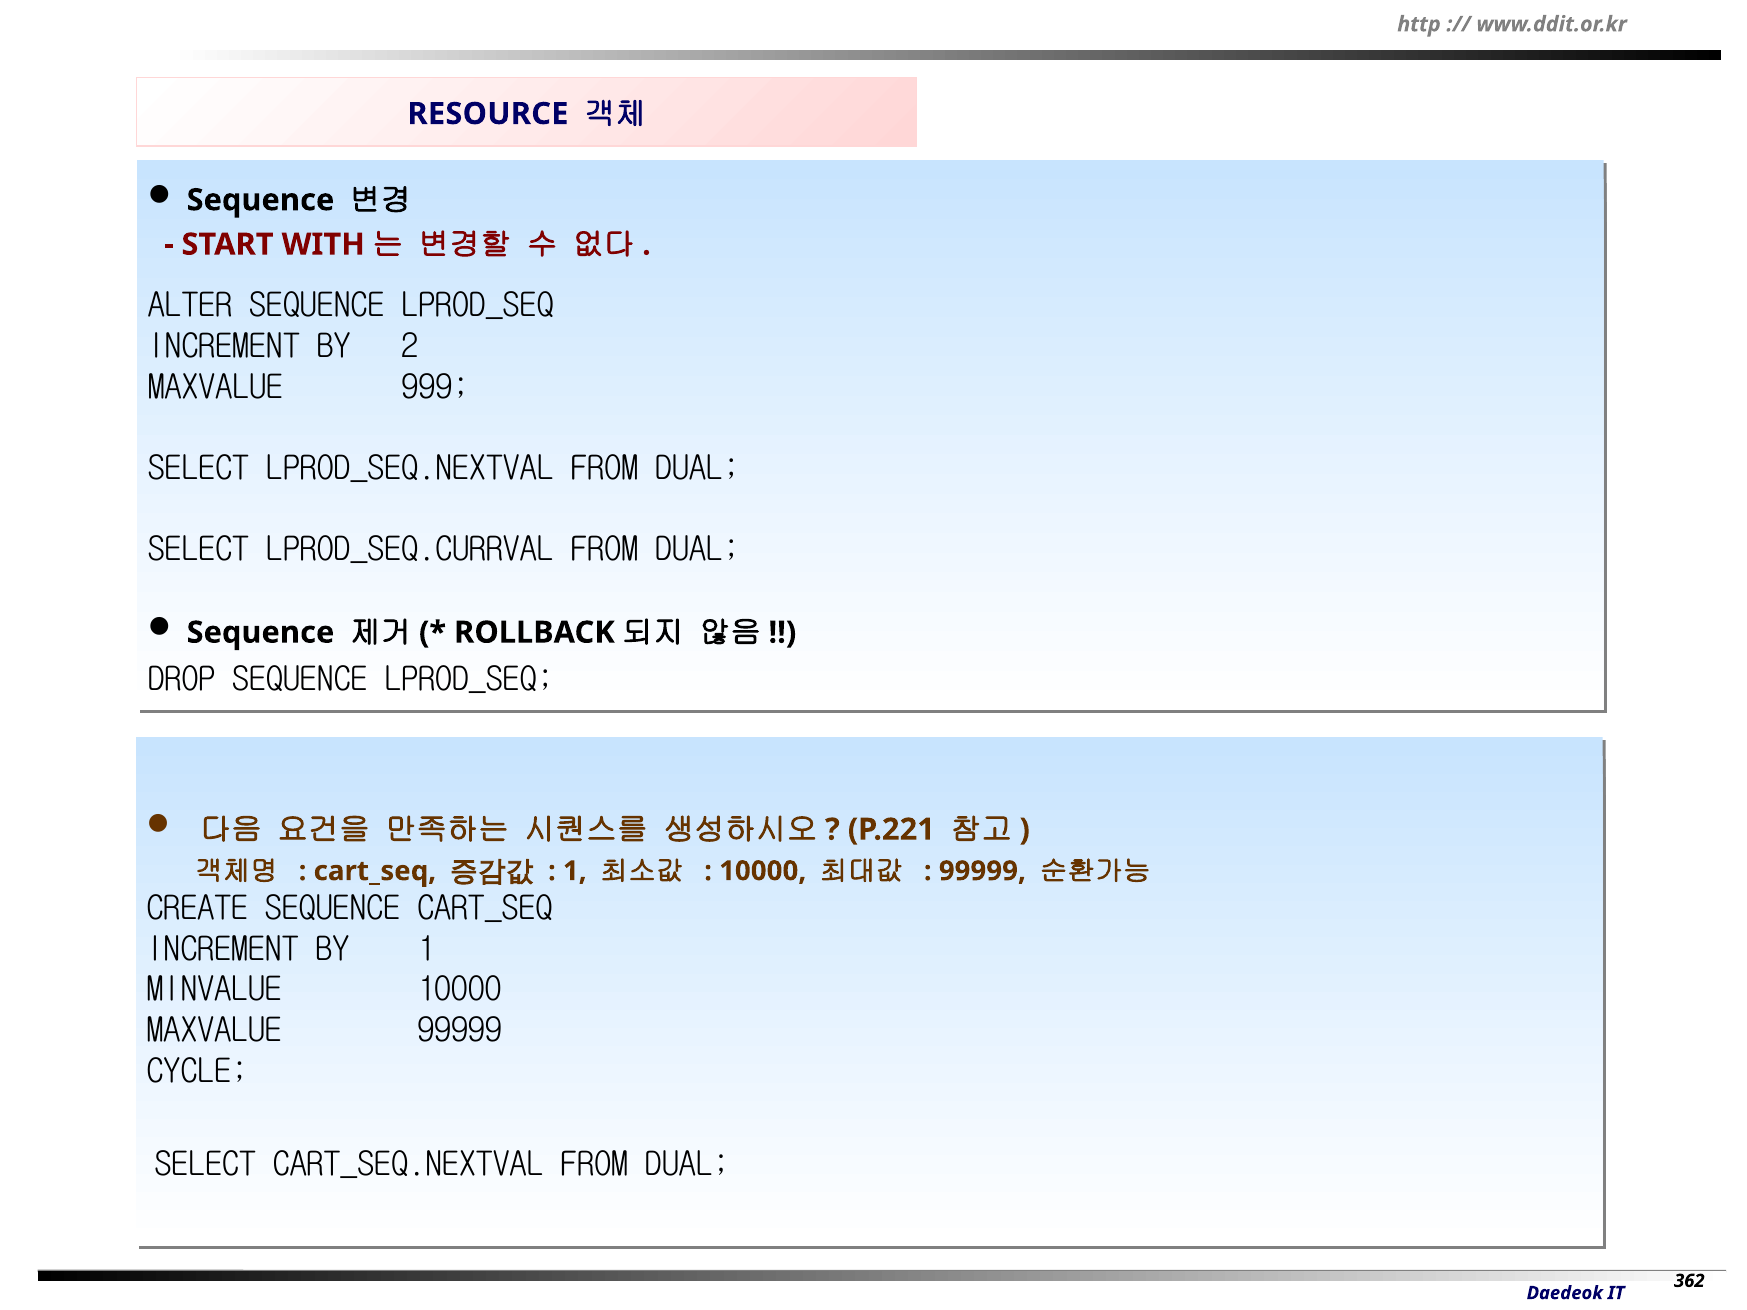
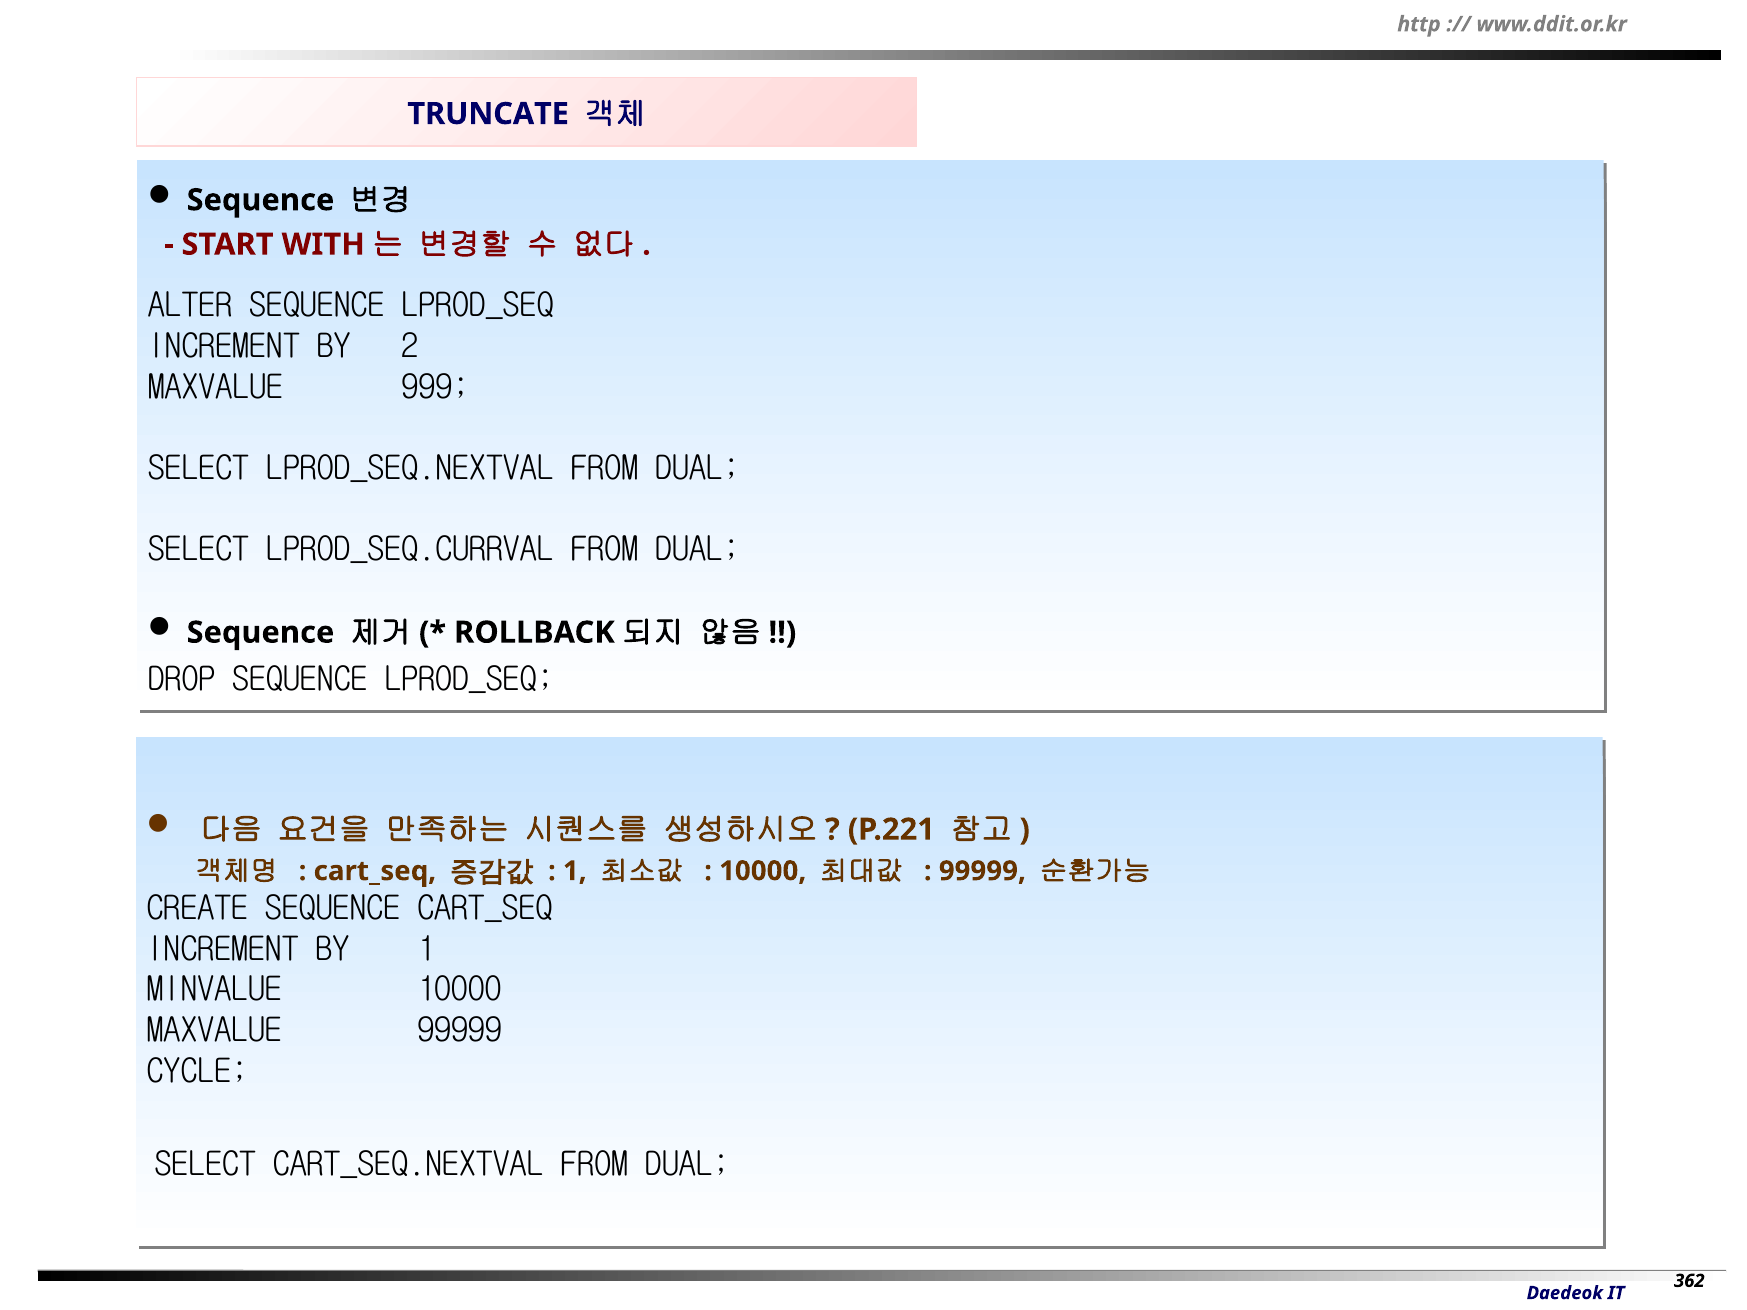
RESOURCE: RESOURCE -> TRUNCATE
